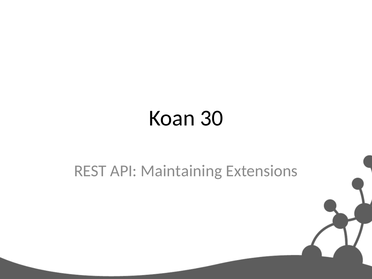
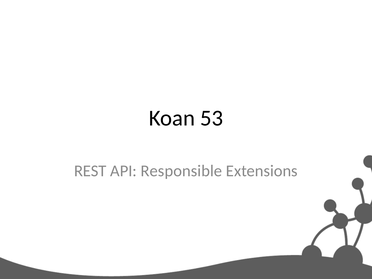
30: 30 -> 53
Maintaining: Maintaining -> Responsible
